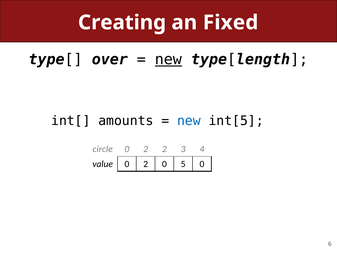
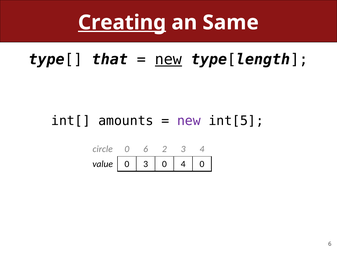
Creating underline: none -> present
Fixed: Fixed -> Same
over: over -> that
new at (189, 121) colour: blue -> purple
2 at (146, 149): 2 -> 6
value 0 2: 2 -> 3
0 5: 5 -> 4
